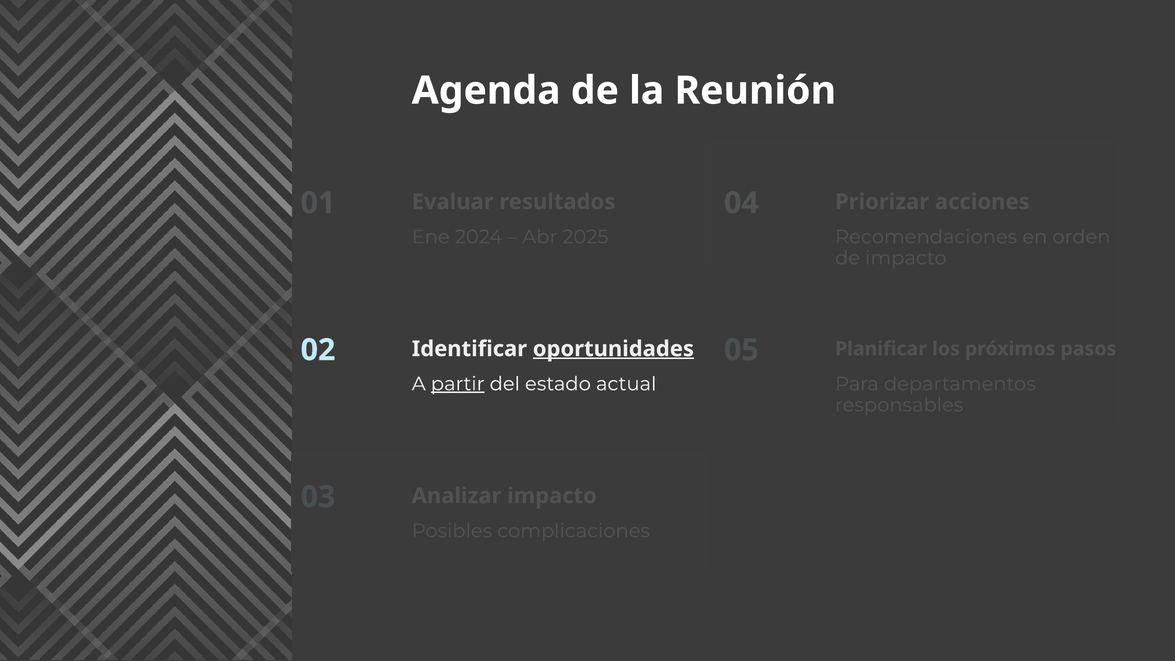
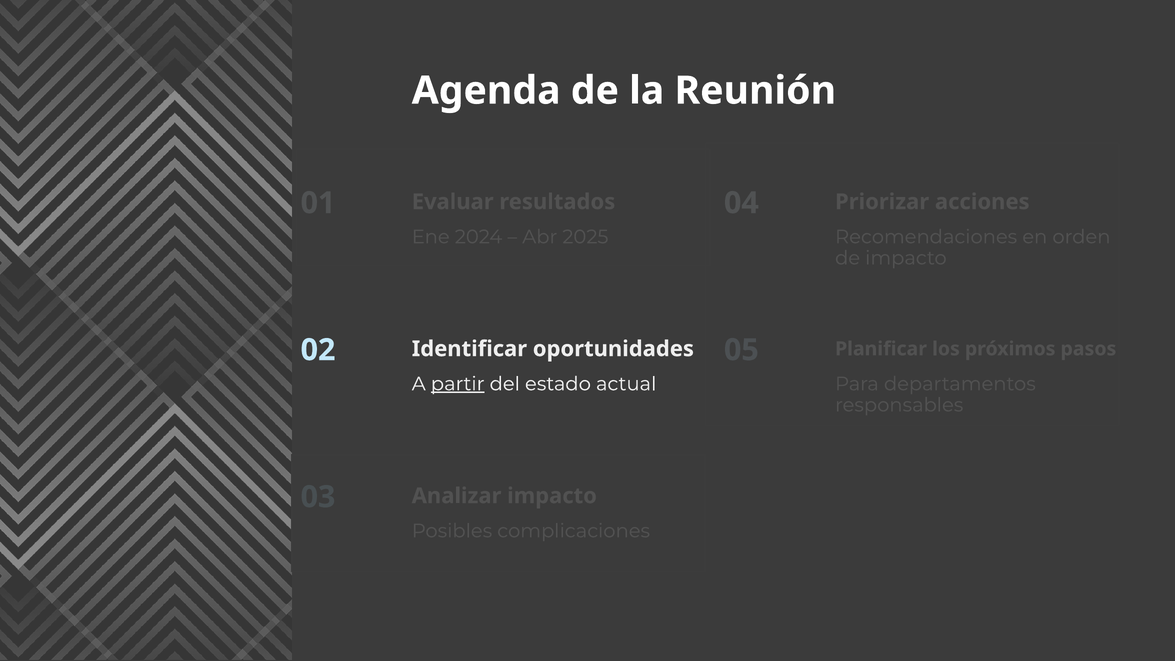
oportunidades underline: present -> none
